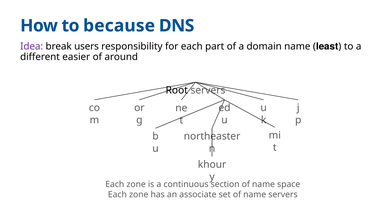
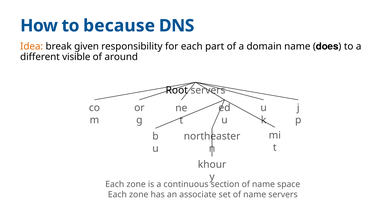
Idea colour: purple -> orange
users: users -> given
least: least -> does
easier: easier -> visible
